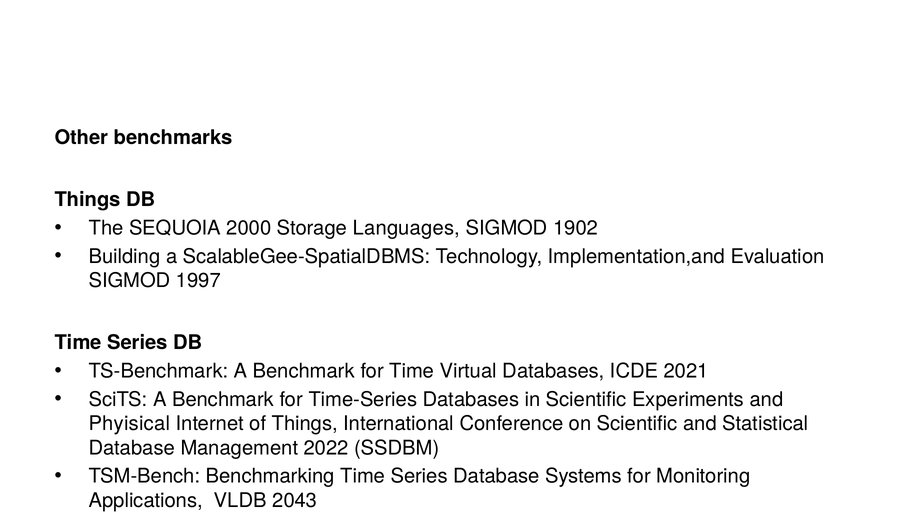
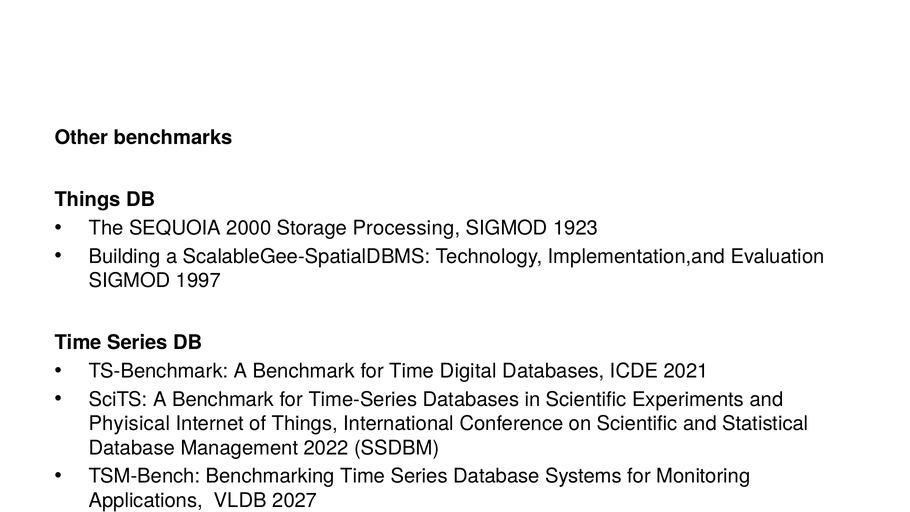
Languages: Languages -> Processing
1902: 1902 -> 1923
Virtual: Virtual -> Digital
2043: 2043 -> 2027
